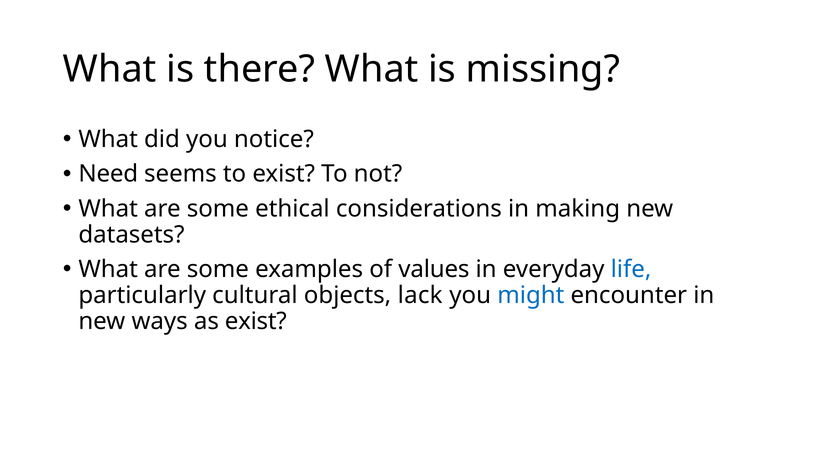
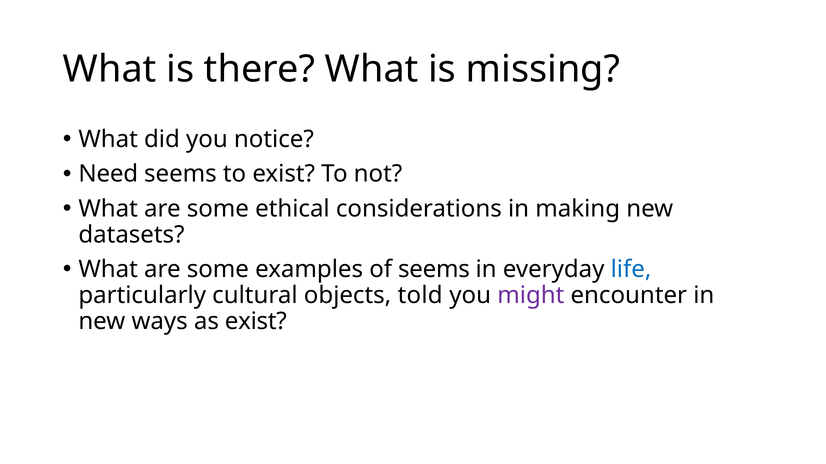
of values: values -> seems
lack: lack -> told
might colour: blue -> purple
